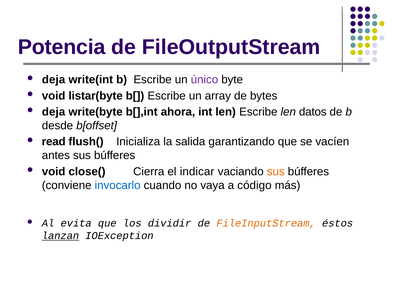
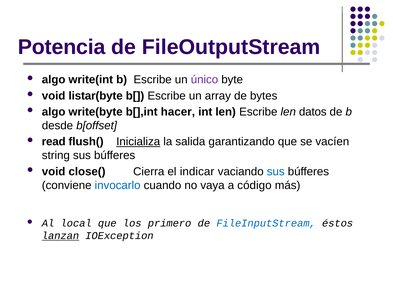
deja at (54, 80): deja -> algo
deja at (54, 112): deja -> algo
ahora: ahora -> hacer
Inicializa underline: none -> present
antes: antes -> string
sus at (276, 171) colour: orange -> blue
evita: evita -> local
dividir: dividir -> primero
FileInputStream colour: orange -> blue
